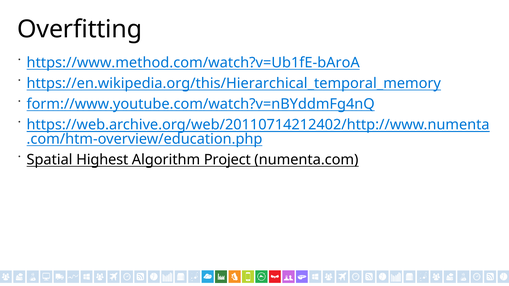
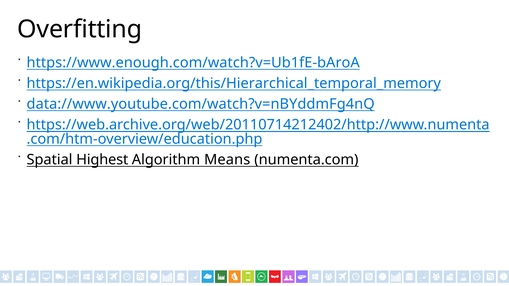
https://www.method.com/watch?v=Ub1fE-bAroA: https://www.method.com/watch?v=Ub1fE-bAroA -> https://www.enough.com/watch?v=Ub1fE-bAroA
form://www.youtube.com/watch?v=nBYddmFg4nQ: form://www.youtube.com/watch?v=nBYddmFg4nQ -> data://www.youtube.com/watch?v=nBYddmFg4nQ
Project: Project -> Means
